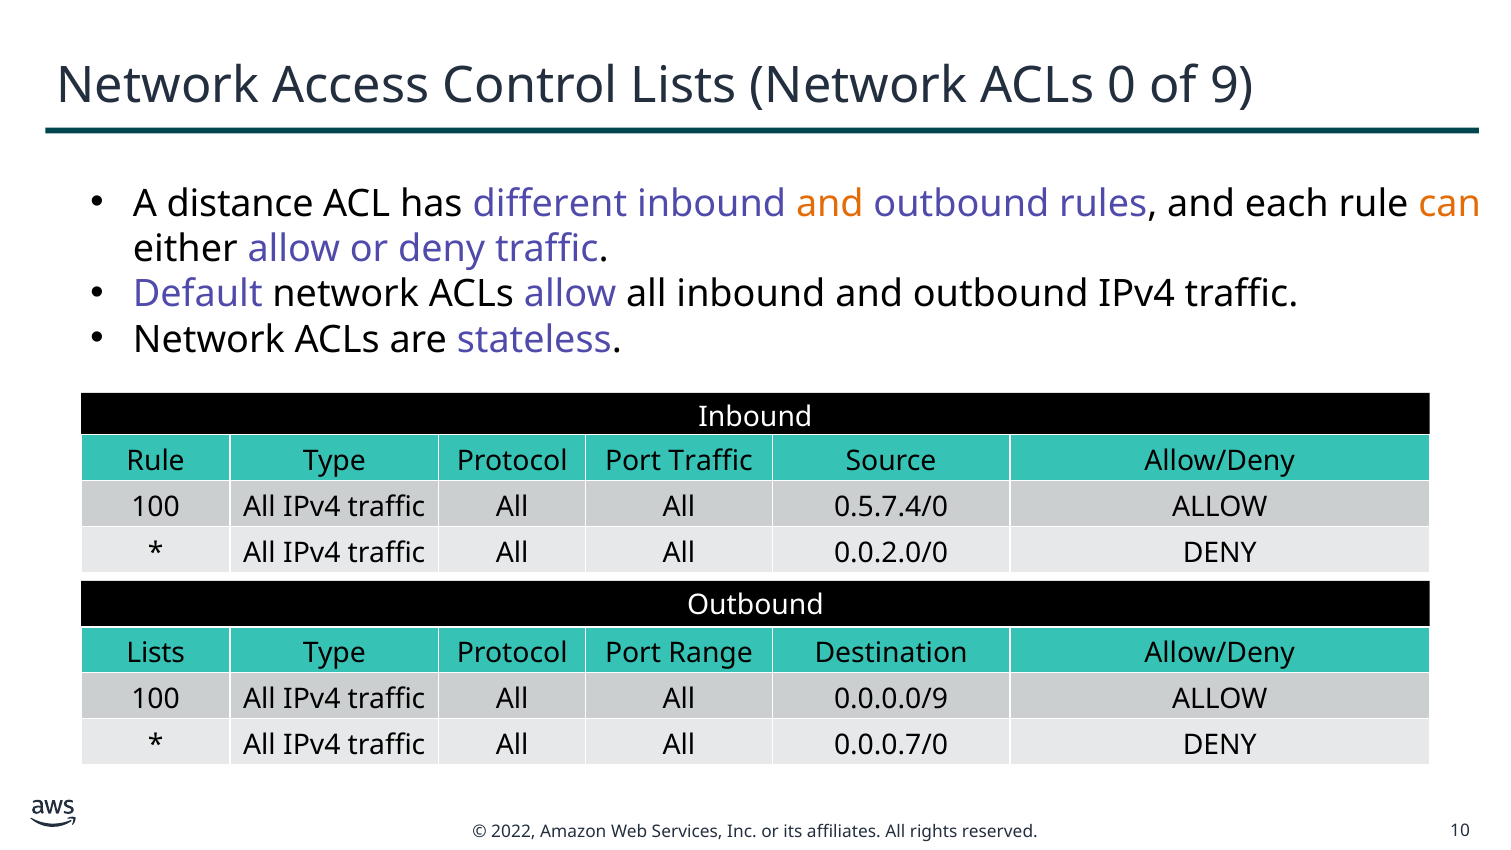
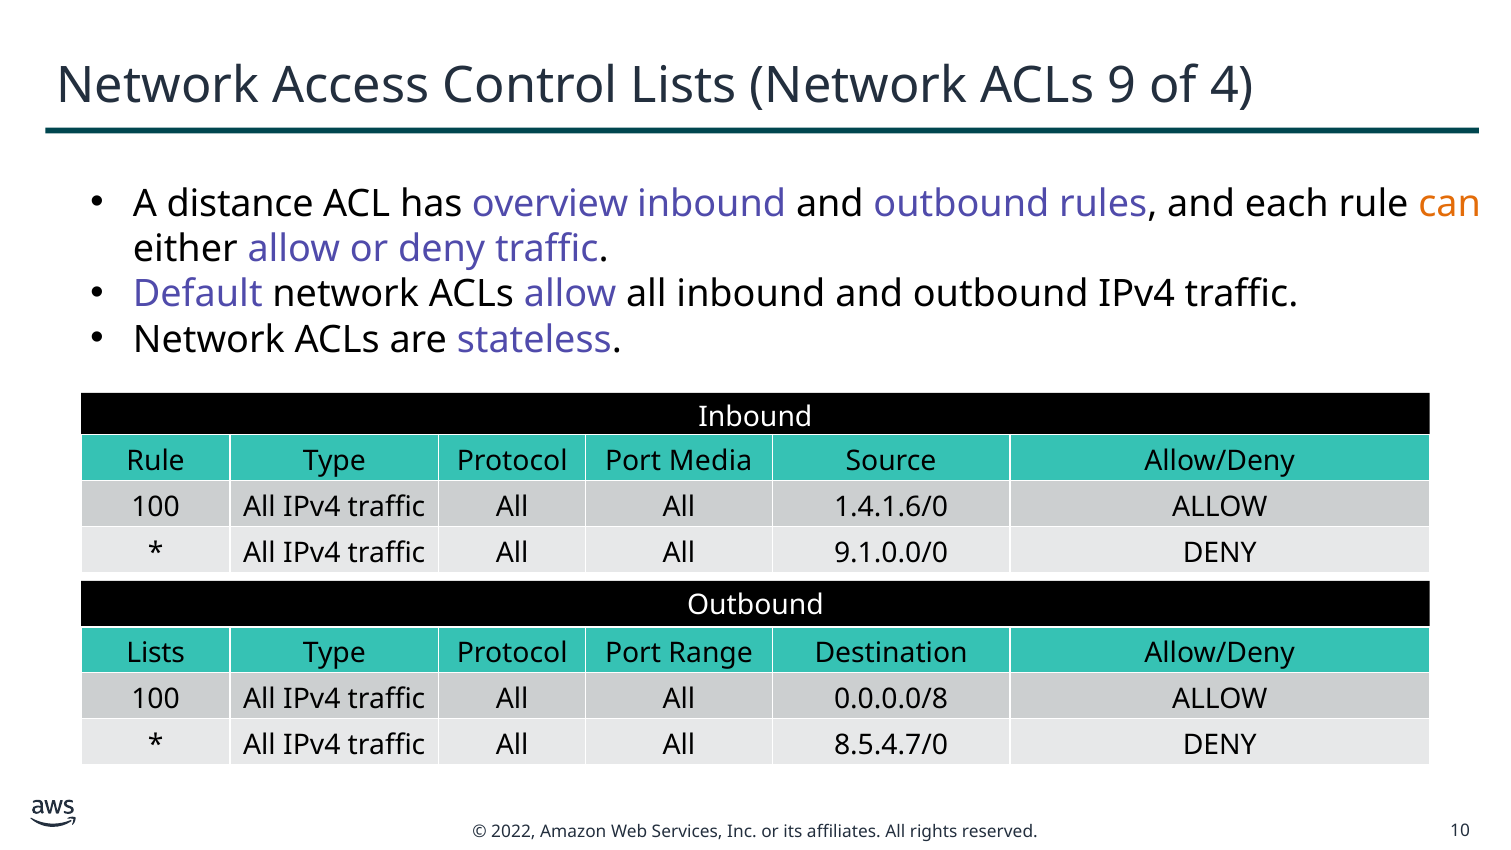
0: 0 -> 9
9: 9 -> 4
different: different -> overview
and at (830, 204) colour: orange -> black
Port Traffic: Traffic -> Media
0.5.7.4/0: 0.5.7.4/0 -> 1.4.1.6/0
0.0.2.0/0: 0.0.2.0/0 -> 9.1.0.0/0
0.0.0.0/9: 0.0.0.0/9 -> 0.0.0.0/8
0.0.0.7/0: 0.0.0.7/0 -> 8.5.4.7/0
